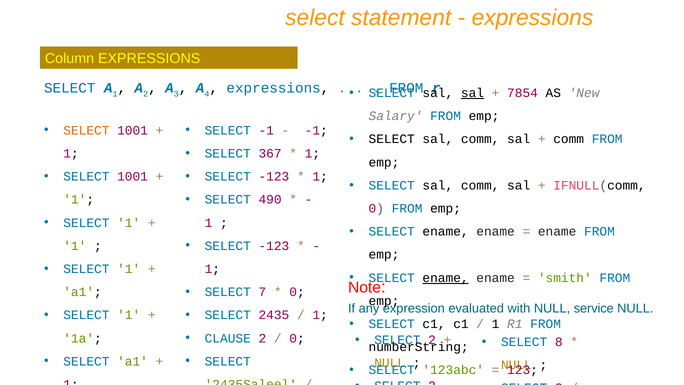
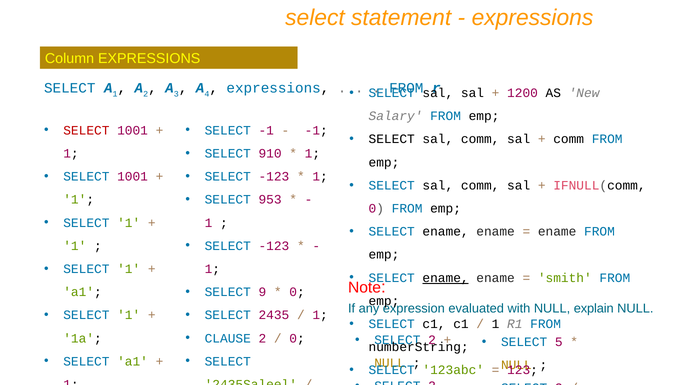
sal at (472, 93) underline: present -> none
7854: 7854 -> 1200
SELECT at (86, 130) colour: orange -> red
367: 367 -> 910
490: 490 -> 953
7: 7 -> 9
service: service -> explain
8: 8 -> 5
